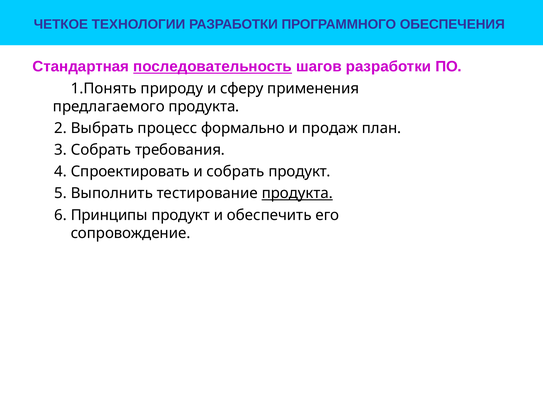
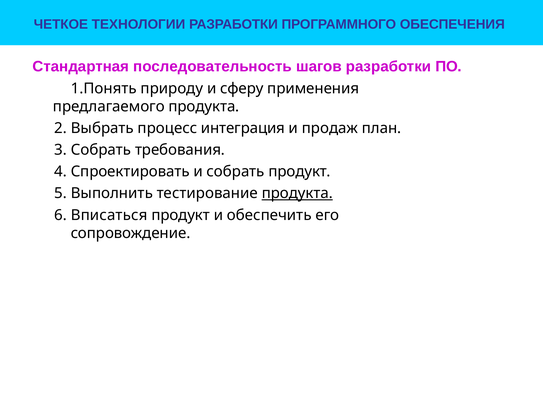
последовательность underline: present -> none
формально: формально -> интеграция
Принципы: Принципы -> Вписаться
